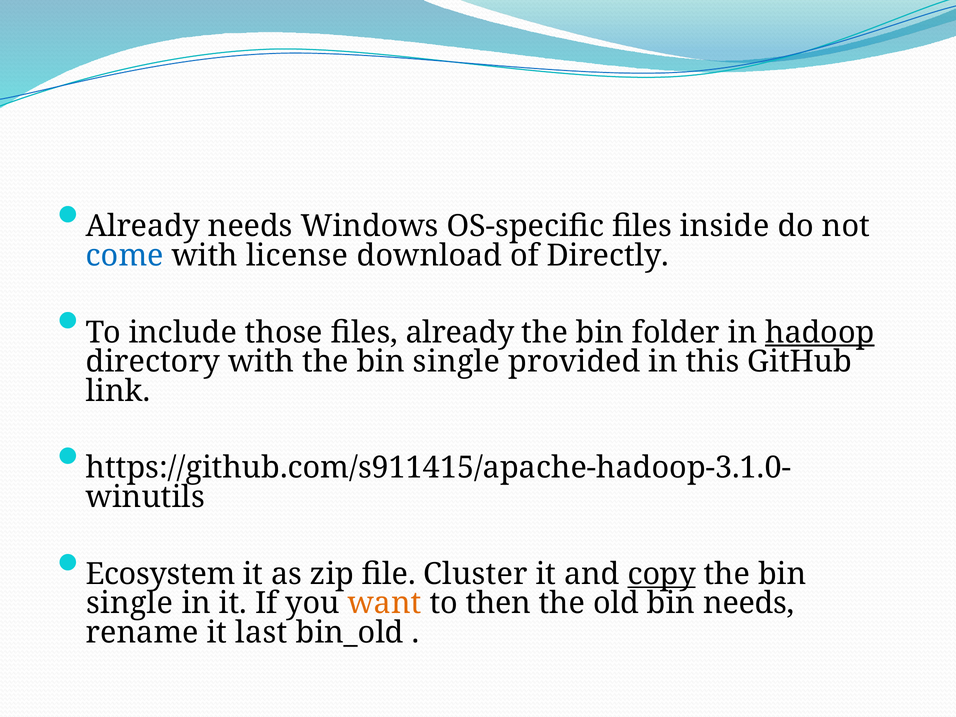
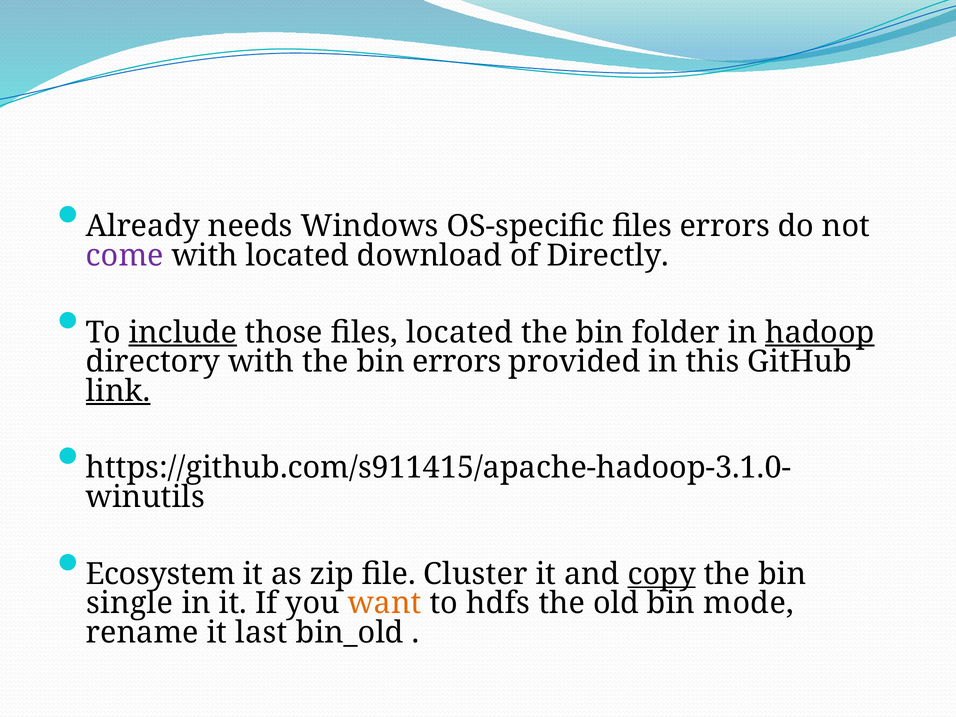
files inside: inside -> errors
come colour: blue -> purple
with license: license -> located
include underline: none -> present
files already: already -> located
with the bin single: single -> errors
link underline: none -> present
then: then -> hdfs
bin needs: needs -> mode
